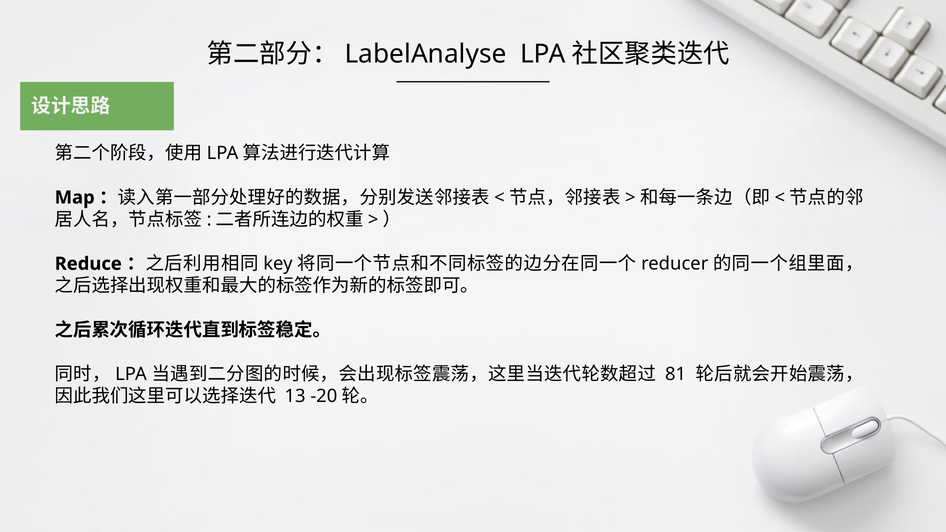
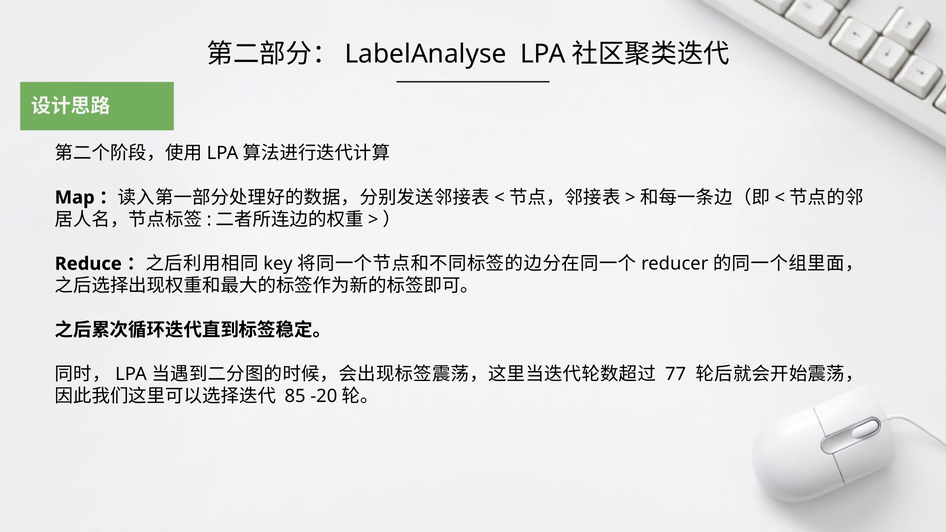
81: 81 -> 77
13: 13 -> 85
